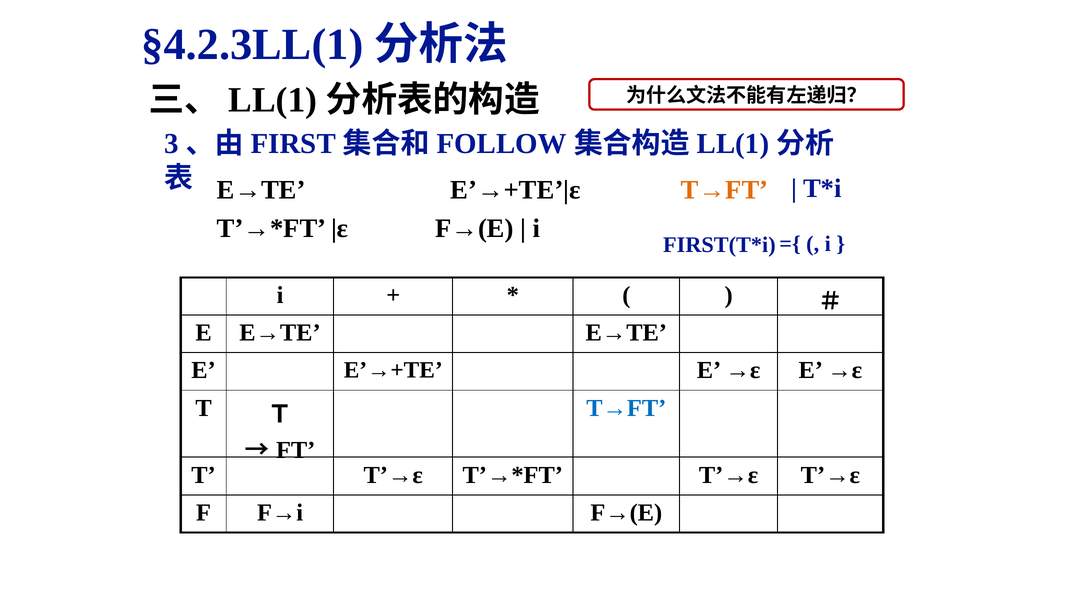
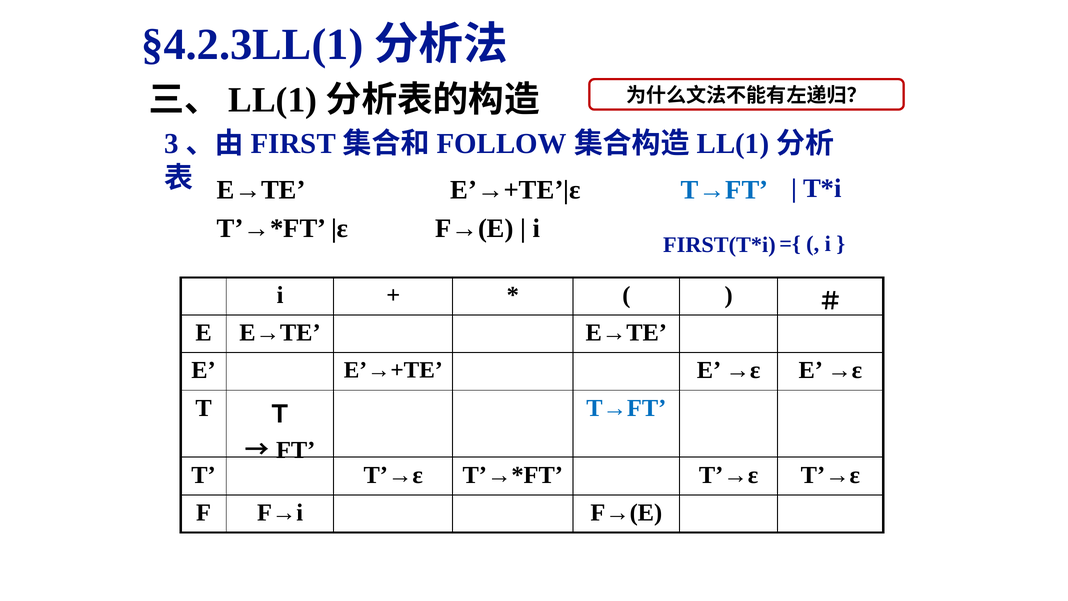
T→FT at (724, 190) colour: orange -> blue
